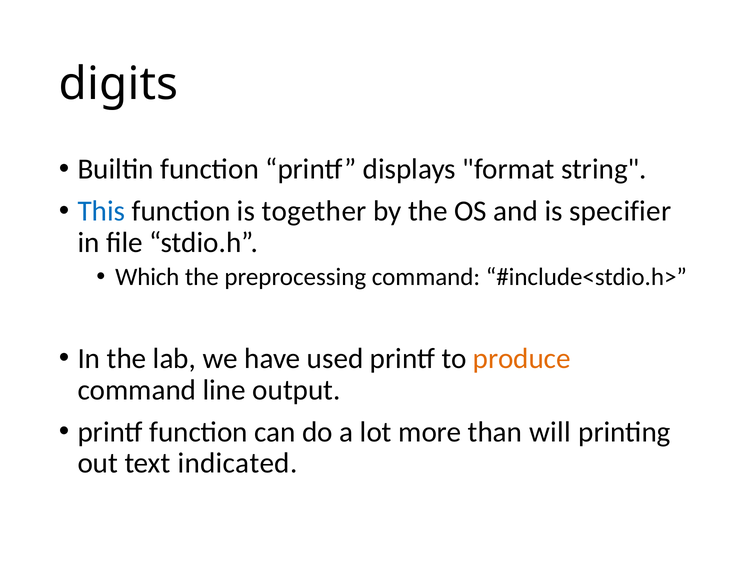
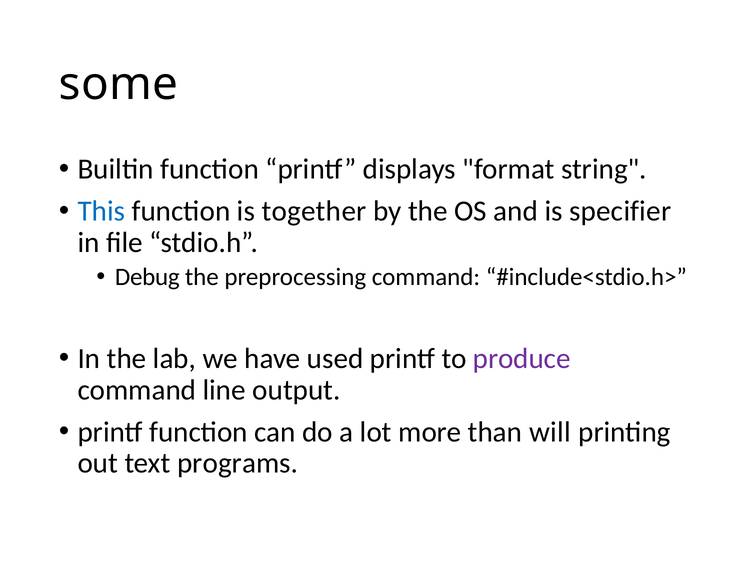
digits: digits -> some
Which: Which -> Debug
produce colour: orange -> purple
indicated: indicated -> programs
